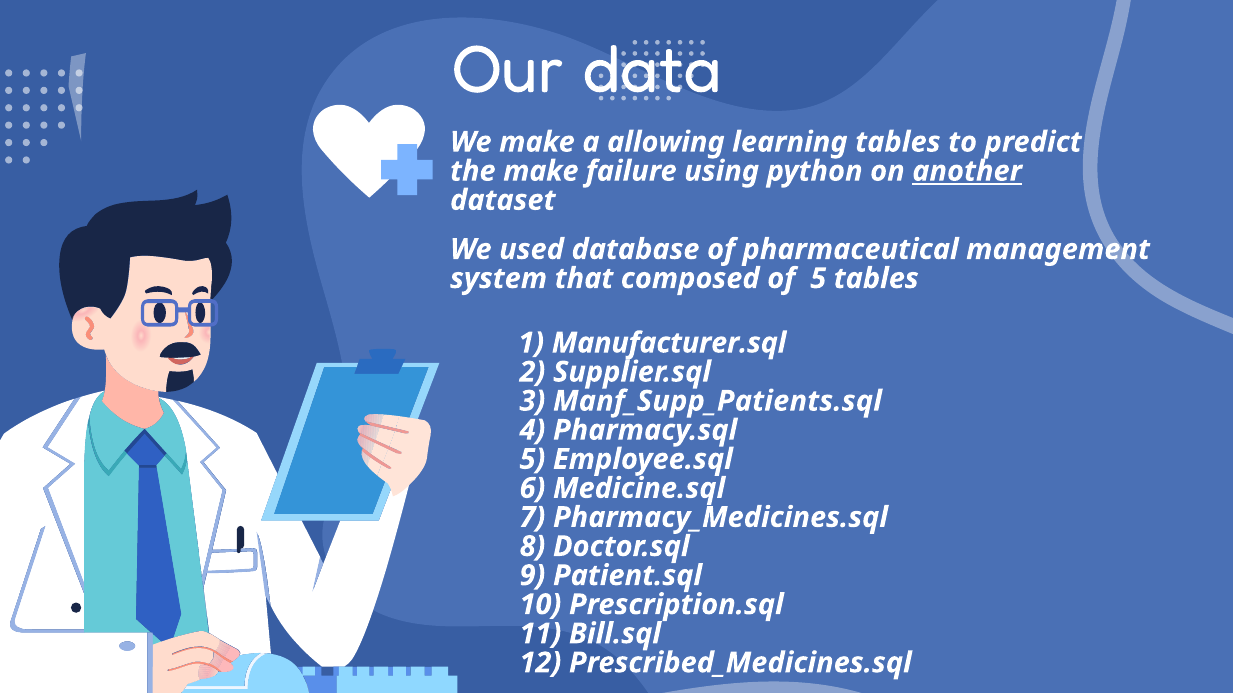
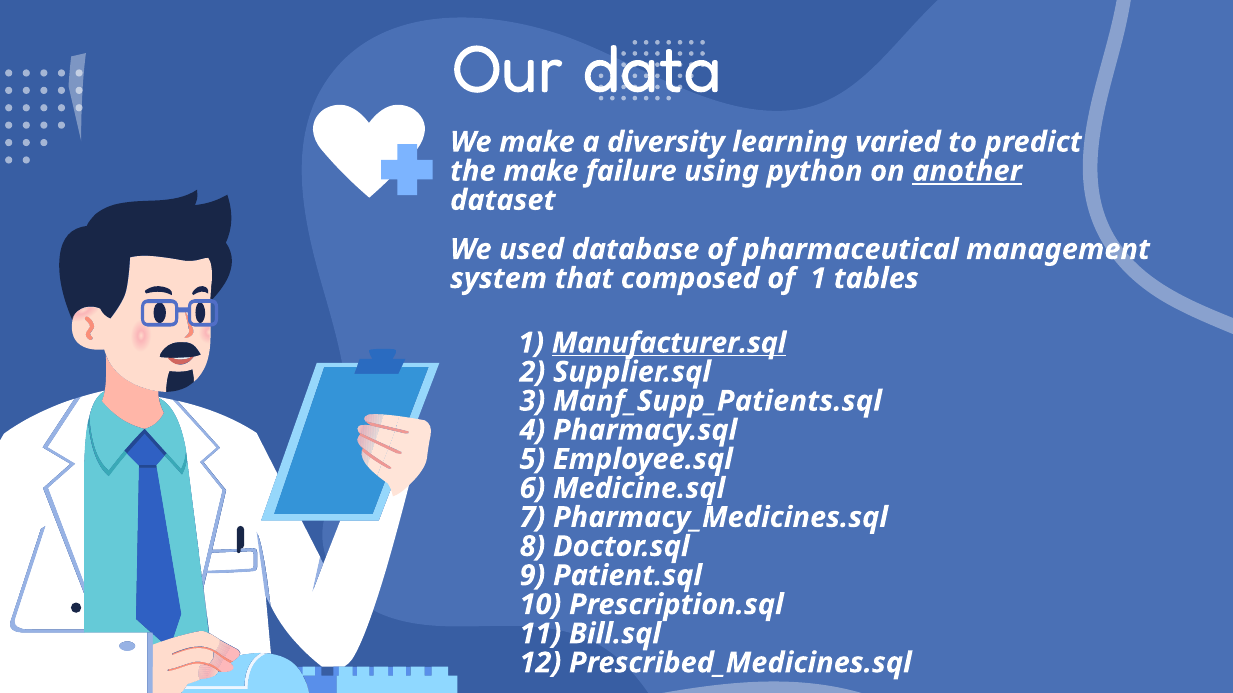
allowing: allowing -> diversity
learning tables: tables -> varied
of 5: 5 -> 1
Manufacturer.sql underline: none -> present
